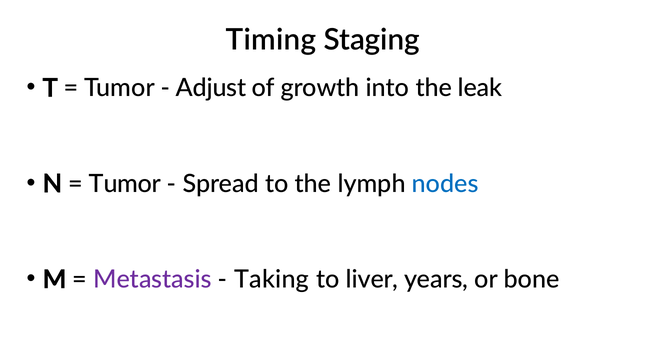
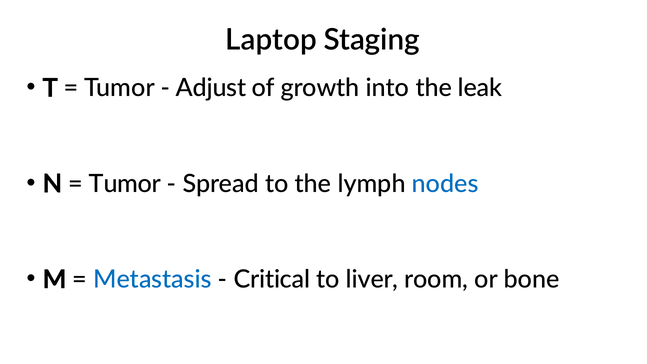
Timing: Timing -> Laptop
Metastasis colour: purple -> blue
Taking: Taking -> Critical
years: years -> room
